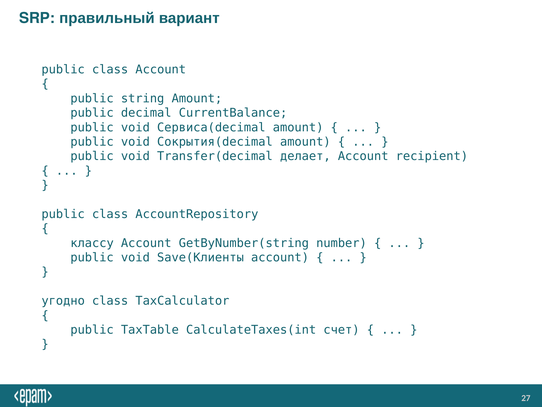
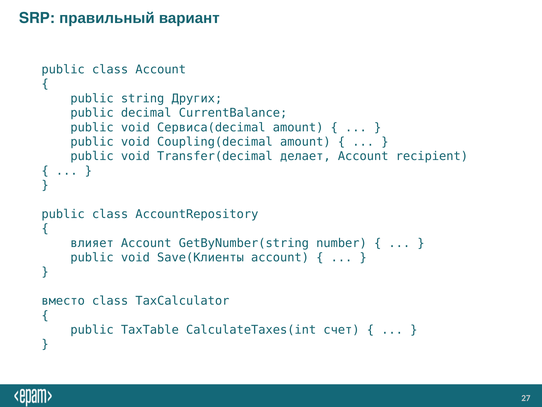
string Amount: Amount -> Других
Сокрытия(decimal: Сокрытия(decimal -> Coupling(decimal
классу: классу -> влияет
угодно: угодно -> вместо
